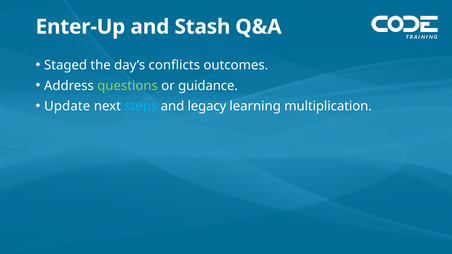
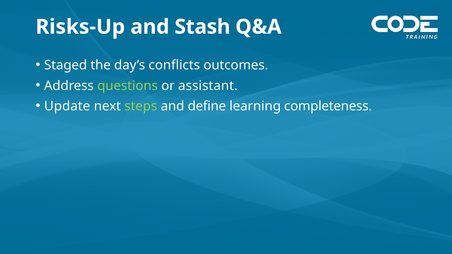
Enter-Up: Enter-Up -> Risks-Up
guidance: guidance -> assistant
steps colour: light blue -> light green
legacy: legacy -> define
multiplication: multiplication -> completeness
